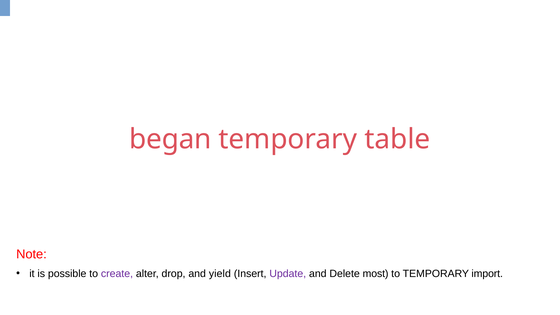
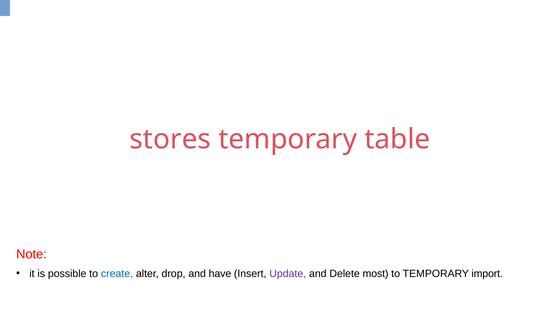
began: began -> stores
create colour: purple -> blue
yield: yield -> have
